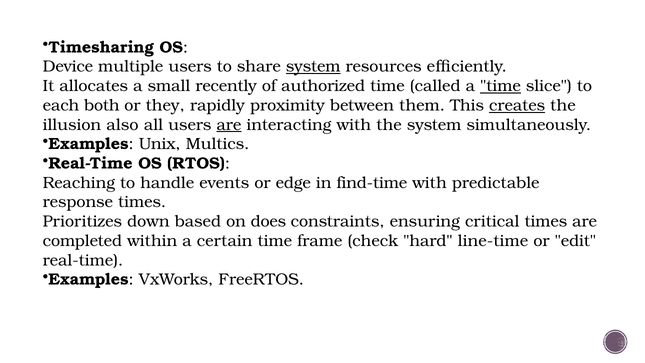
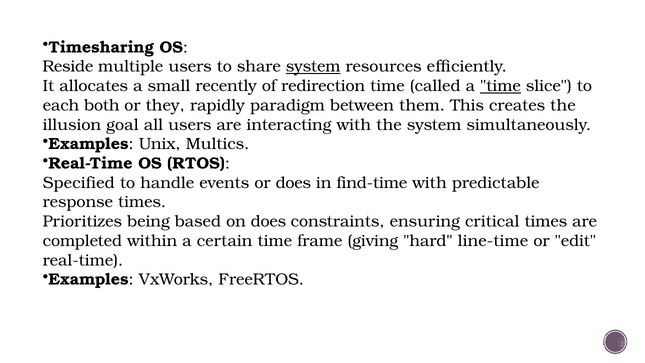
Device: Device -> Reside
authorized: authorized -> redirection
proximity: proximity -> paradigm
creates underline: present -> none
also: also -> goal
are at (229, 125) underline: present -> none
Reaching: Reaching -> Specified
or edge: edge -> does
down: down -> being
check: check -> giving
